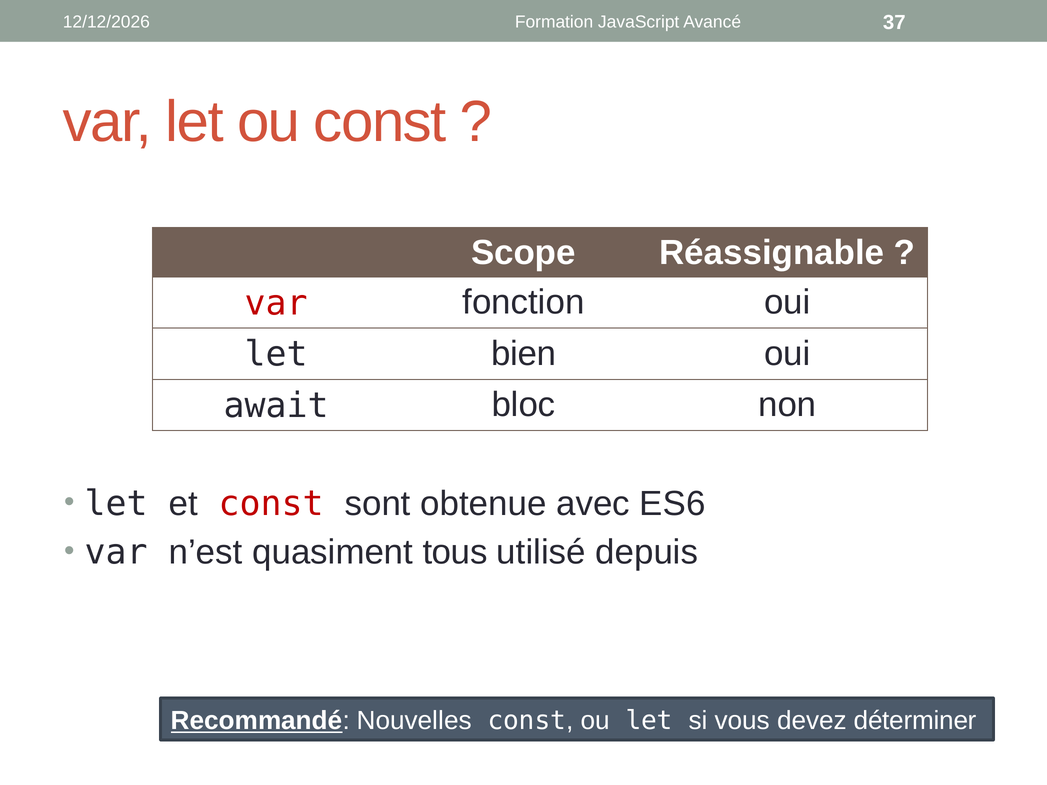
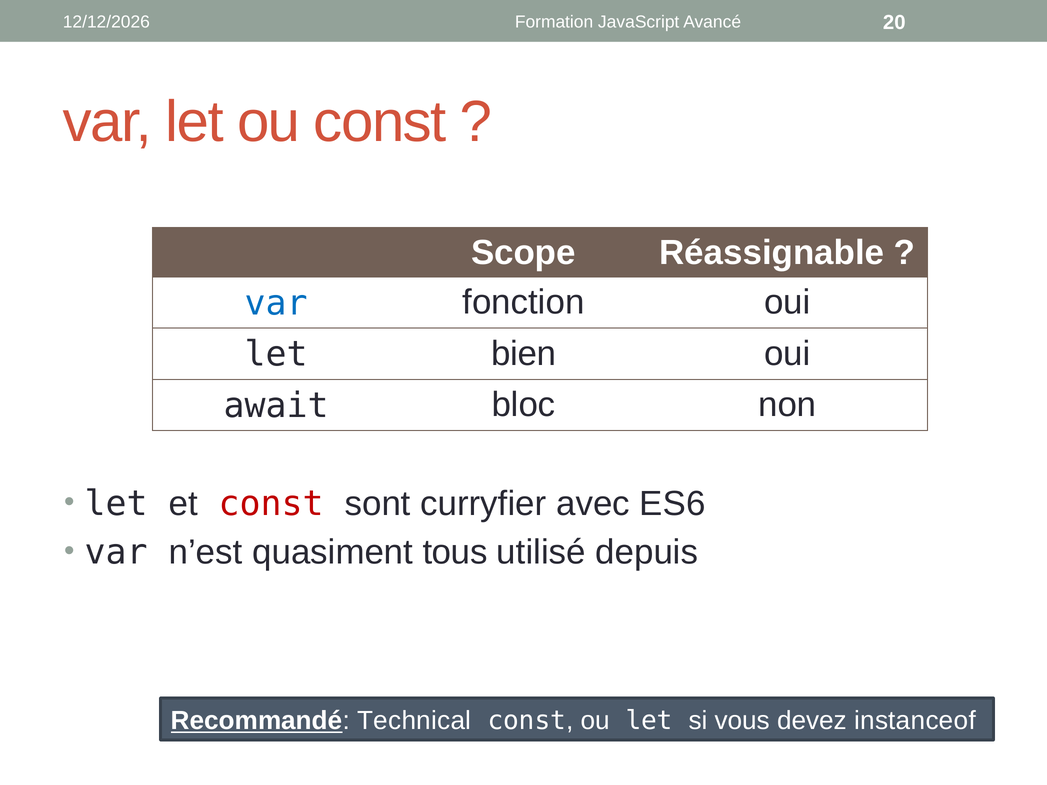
37: 37 -> 20
var at (276, 303) colour: red -> blue
obtenue: obtenue -> curryfier
Nouvelles: Nouvelles -> Technical
déterminer: déterminer -> instanceof
